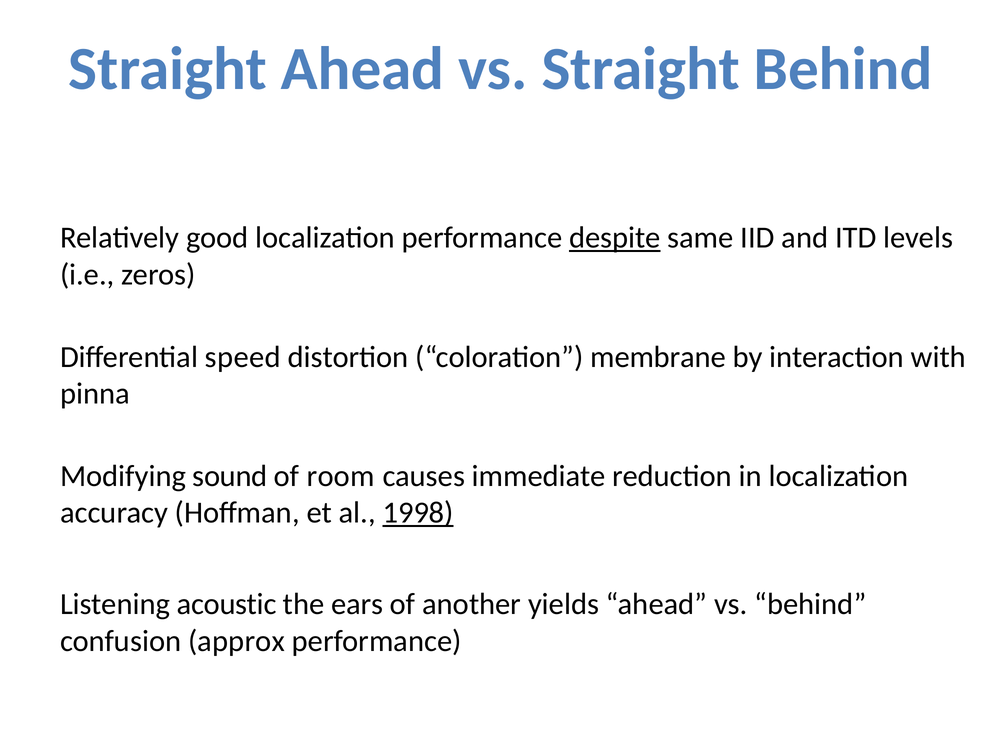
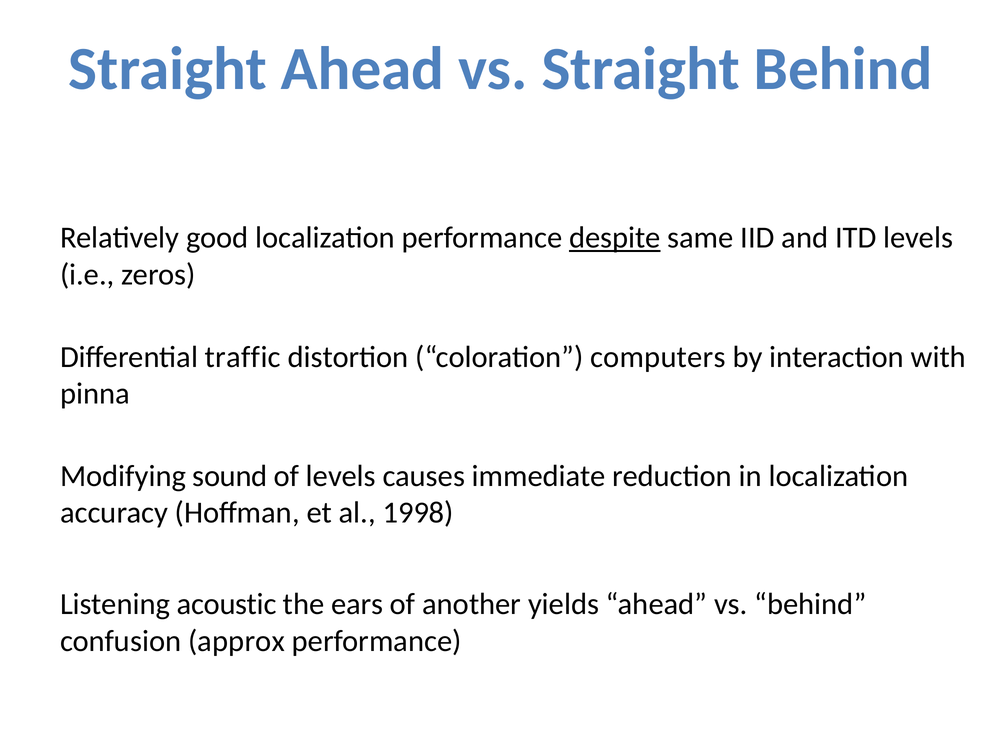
speed: speed -> traffic
membrane: membrane -> computers
of room: room -> levels
1998 underline: present -> none
